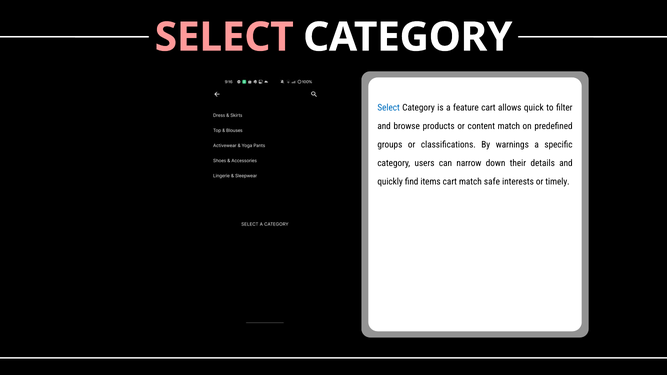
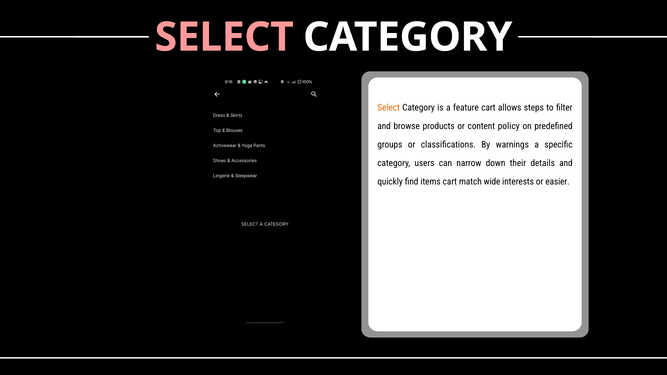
Select at (389, 108) colour: blue -> orange
quick: quick -> steps
content match: match -> policy
safe: safe -> wide
timely: timely -> easier
